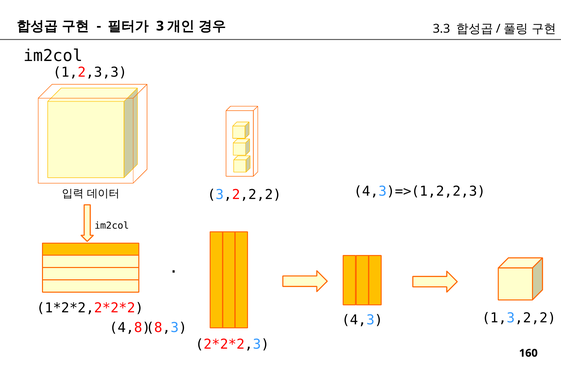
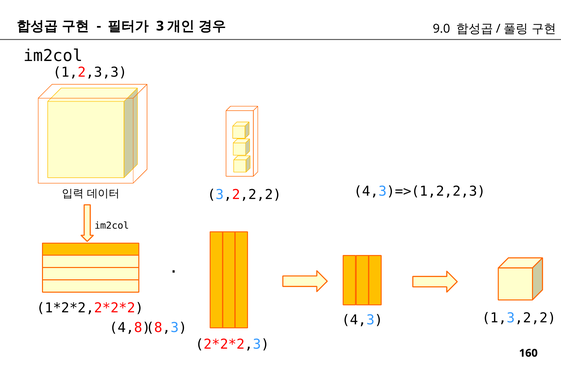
3.3: 3.3 -> 9.0
